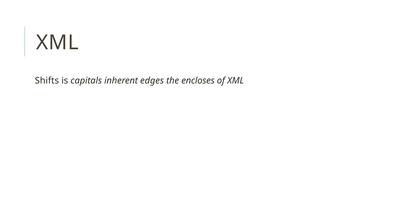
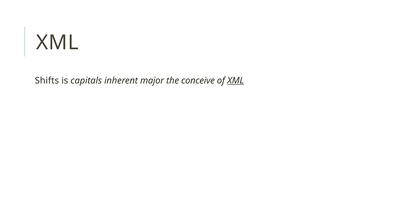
edges: edges -> major
encloses: encloses -> conceive
XML at (236, 81) underline: none -> present
